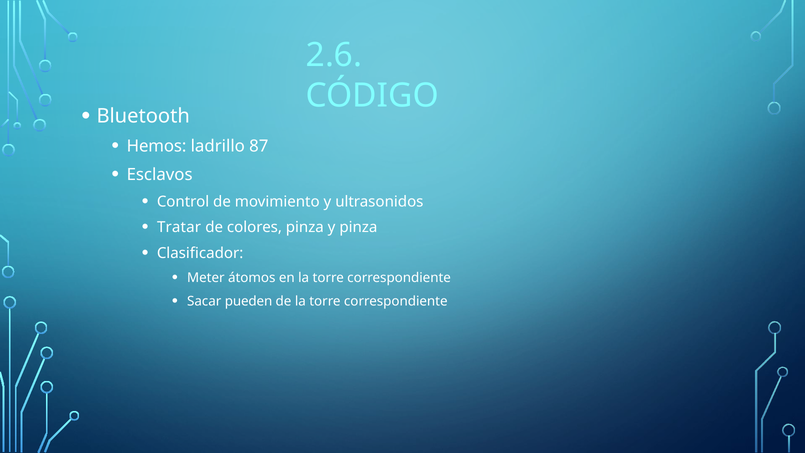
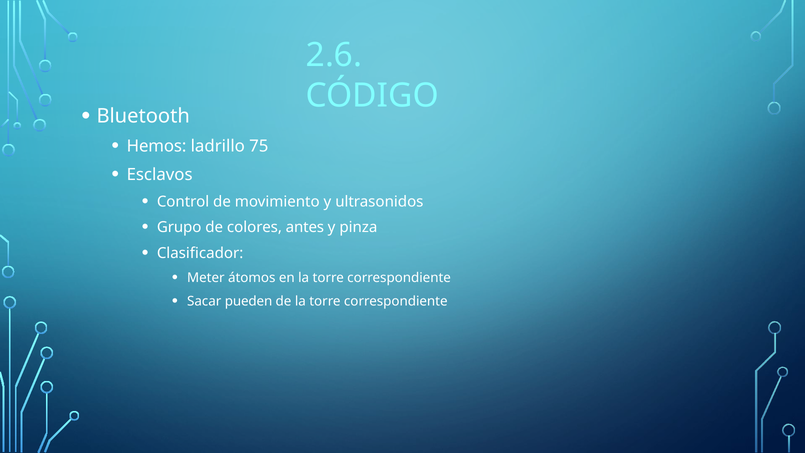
87: 87 -> 75
Tratar: Tratar -> Grupo
colores pinza: pinza -> antes
